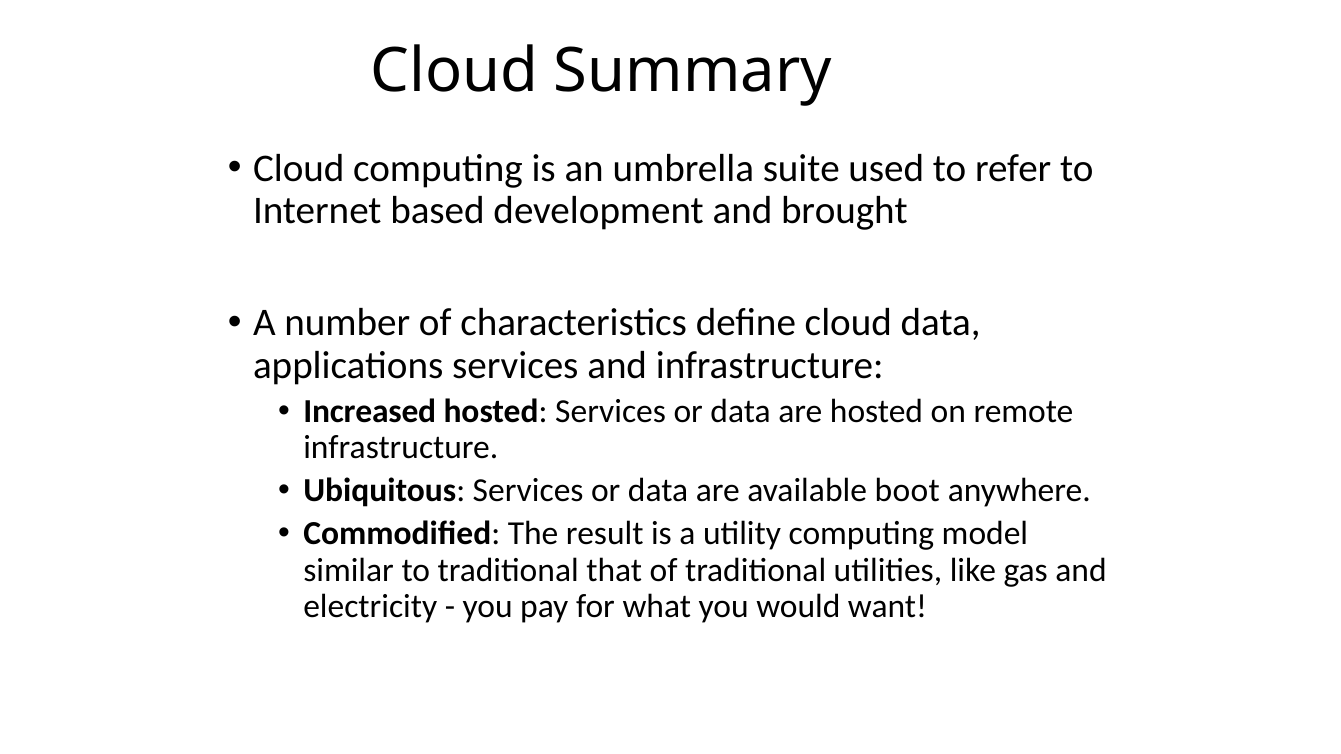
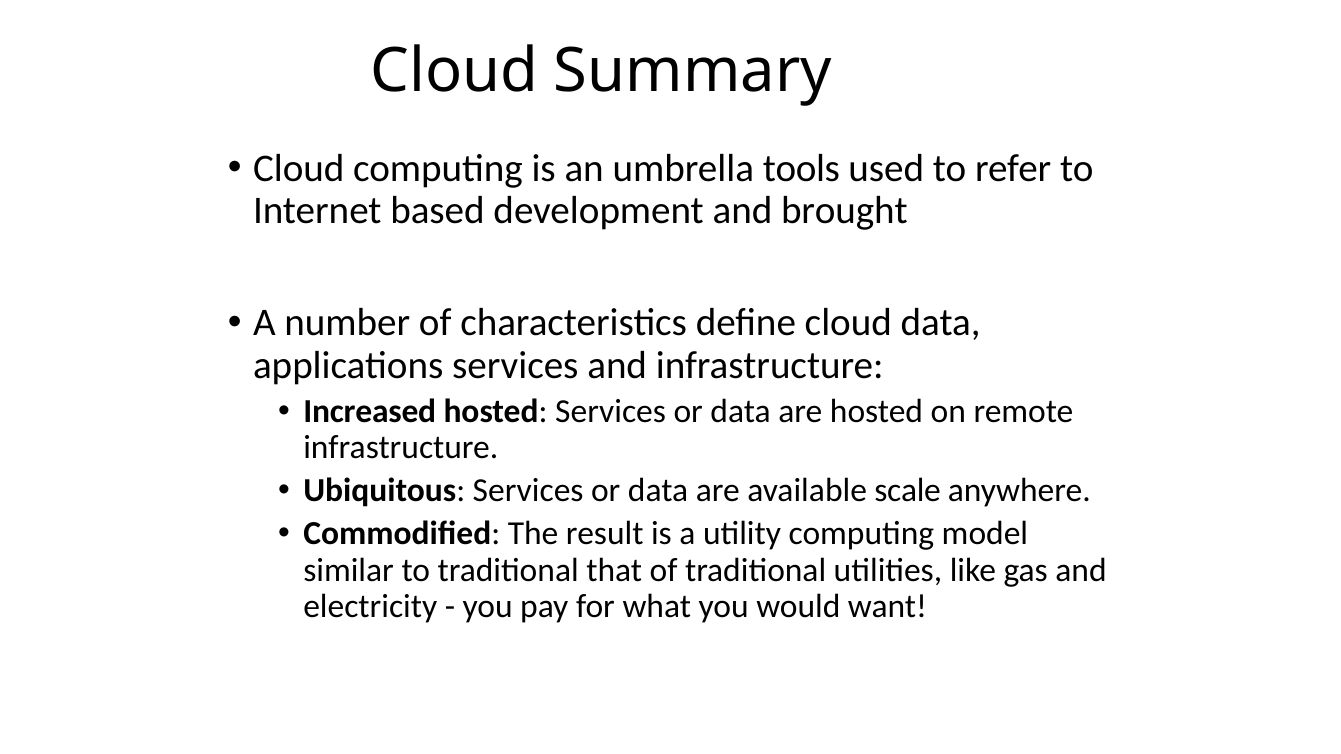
suite: suite -> tools
boot: boot -> scale
